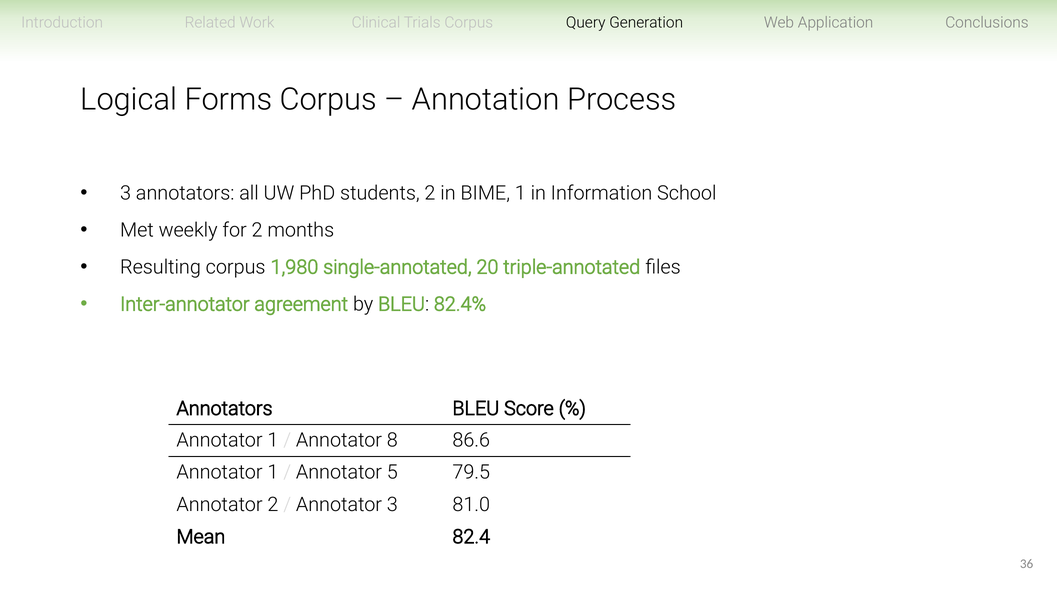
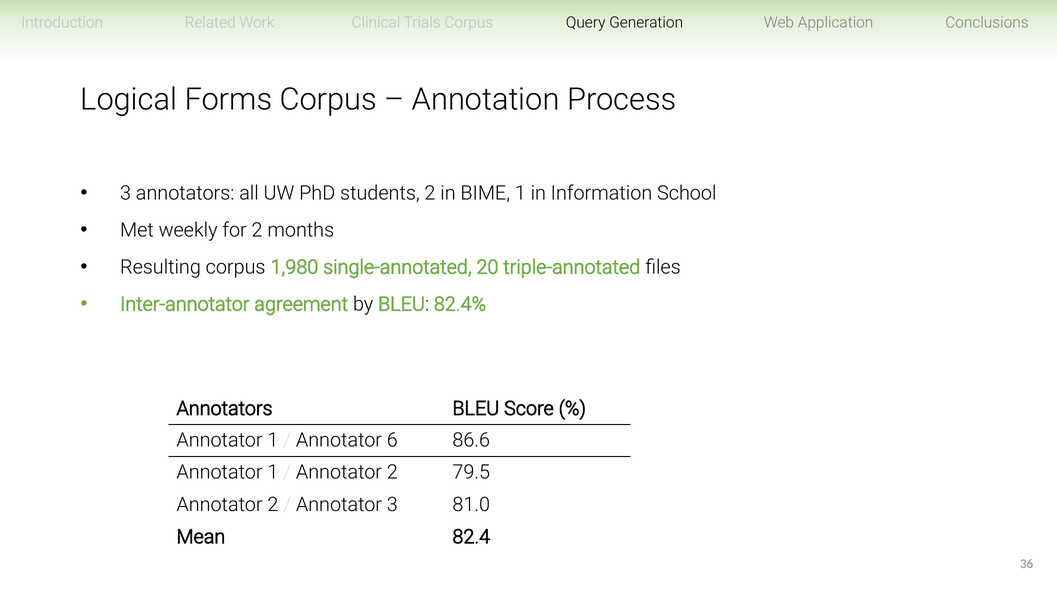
8: 8 -> 6
5 at (392, 472): 5 -> 2
